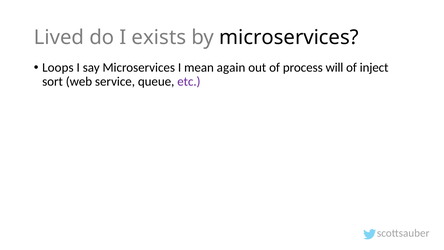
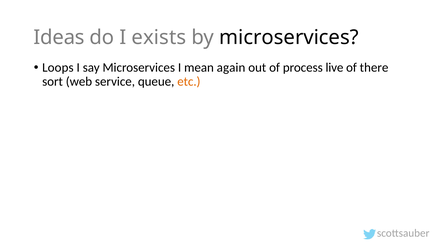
Lived: Lived -> Ideas
will: will -> live
inject: inject -> there
etc colour: purple -> orange
